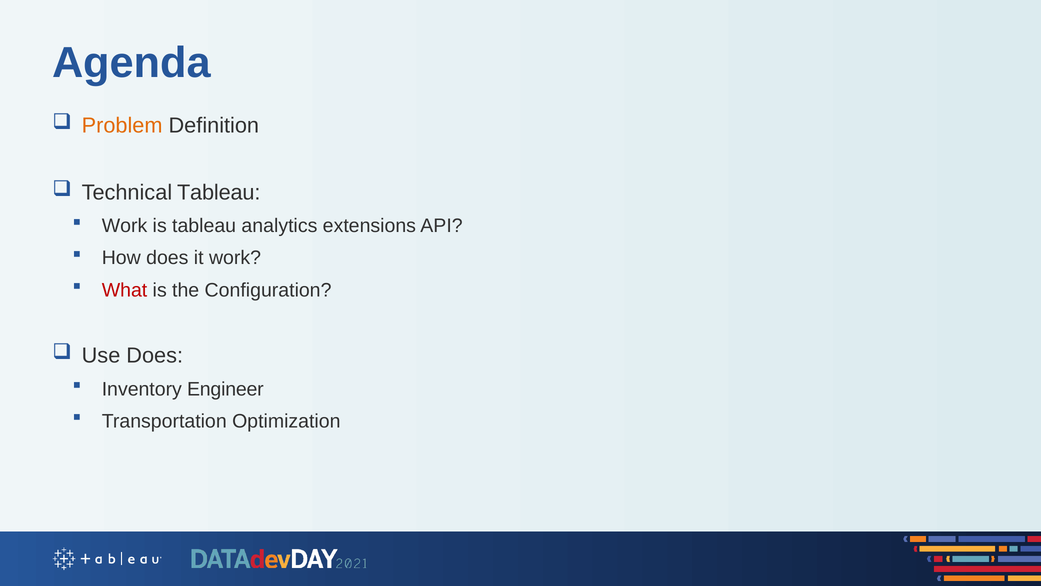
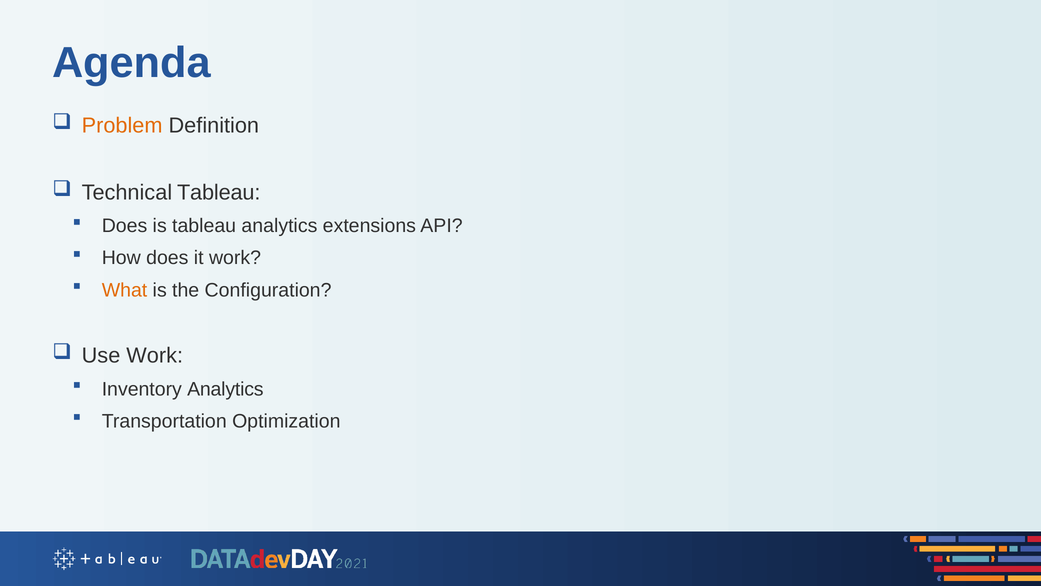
Work at (125, 226): Work -> Does
What colour: red -> orange
Use Does: Does -> Work
Inventory Engineer: Engineer -> Analytics
